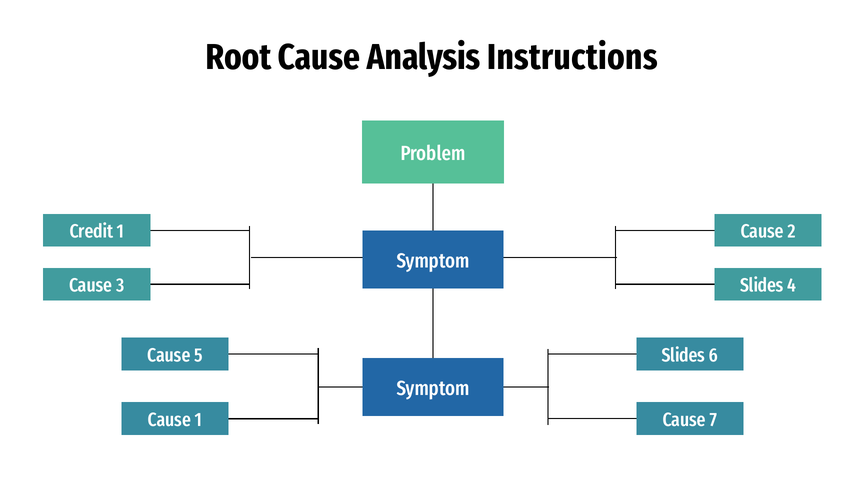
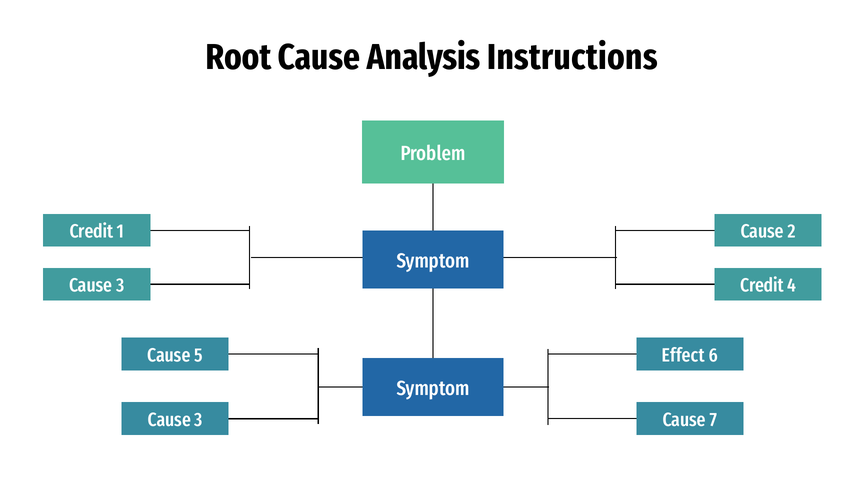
Slides at (762, 285): Slides -> Credit
Slides at (683, 355): Slides -> Effect
1 at (198, 419): 1 -> 3
